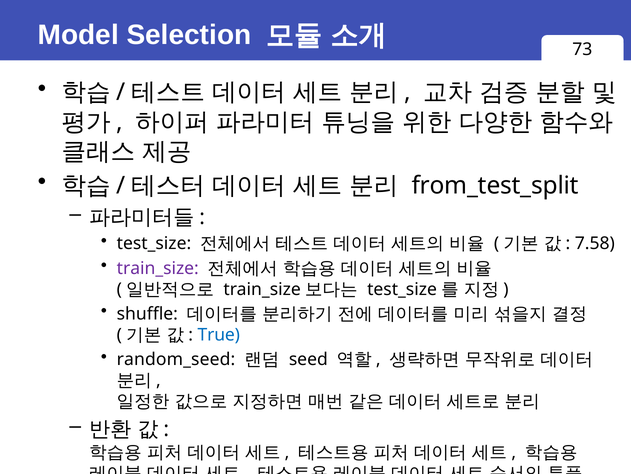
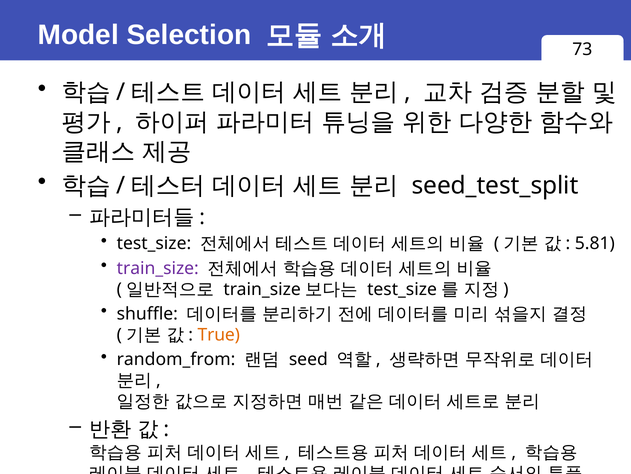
from_test_split: from_test_split -> seed_test_split
7.58: 7.58 -> 5.81
True colour: blue -> orange
random_seed: random_seed -> random_from
